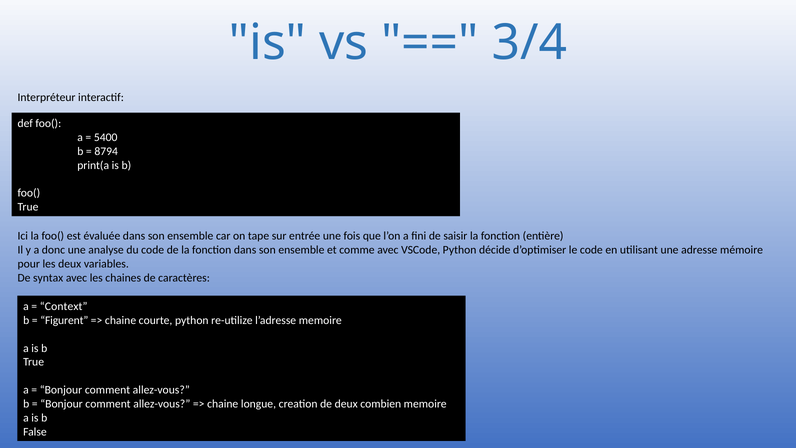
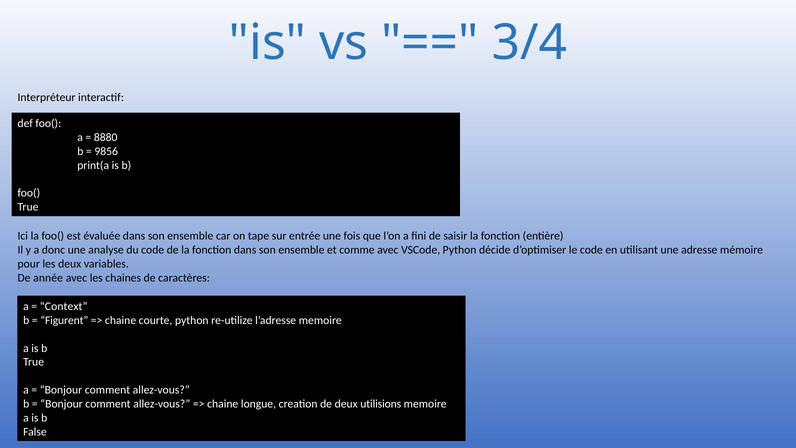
5400: 5400 -> 8880
8794: 8794 -> 9856
syntax: syntax -> année
combien: combien -> utilisions
